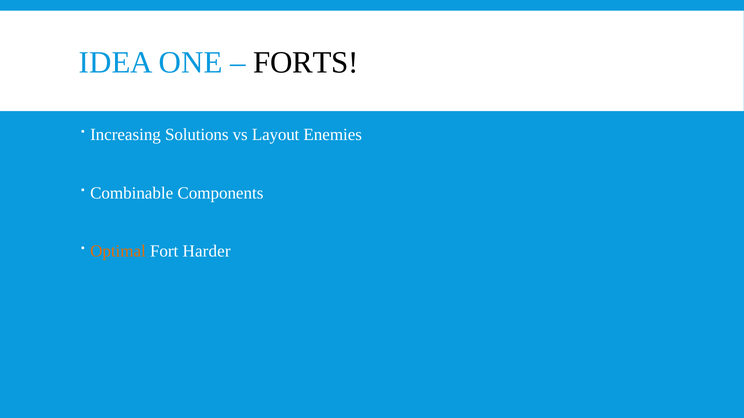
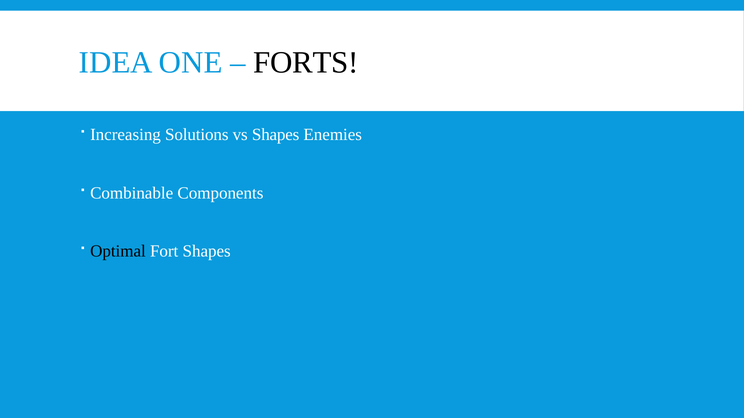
vs Layout: Layout -> Shapes
Optimal colour: orange -> black
Fort Harder: Harder -> Shapes
